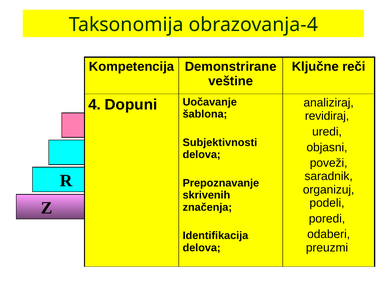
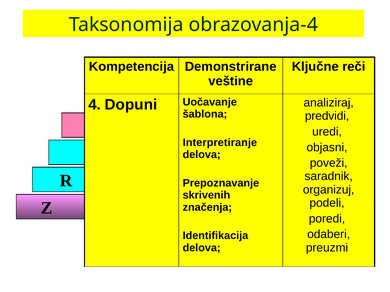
revidiraj: revidiraj -> predvidi
Subjektivnosti: Subjektivnosti -> Interpretiranje
